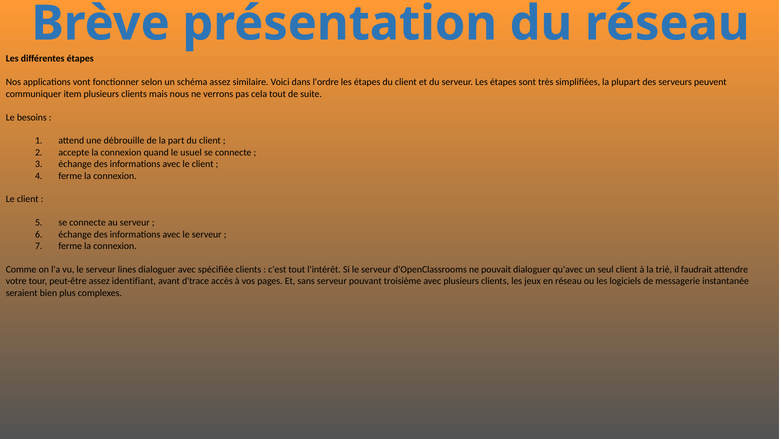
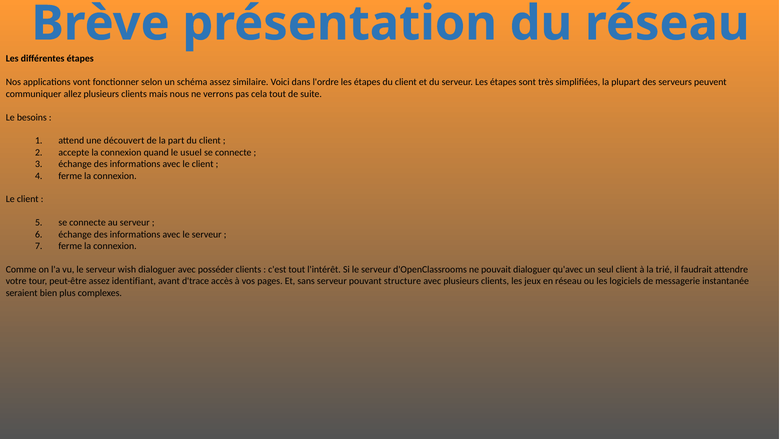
item: item -> allez
débrouille: débrouille -> découvert
lines: lines -> wish
spécifiée: spécifiée -> posséder
troisième: troisième -> structure
